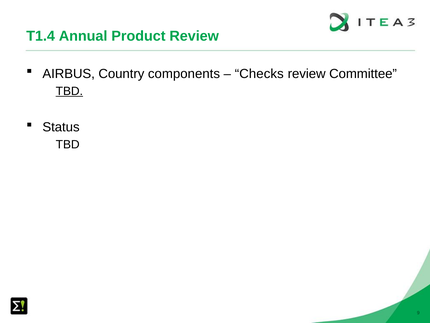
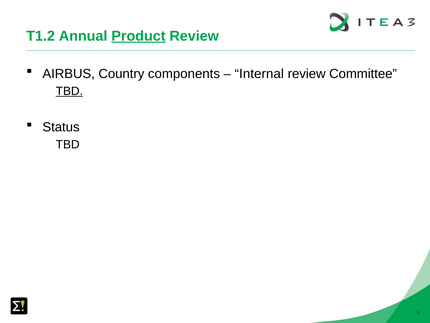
T1.4: T1.4 -> T1.2
Product underline: none -> present
Checks: Checks -> Internal
